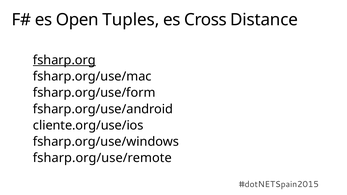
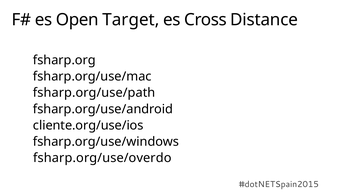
Tuples: Tuples -> Target
fsharp.org underline: present -> none
fsharp.org/use/form: fsharp.org/use/form -> fsharp.org/use/path
fsharp.org/use/remote: fsharp.org/use/remote -> fsharp.org/use/overdo
